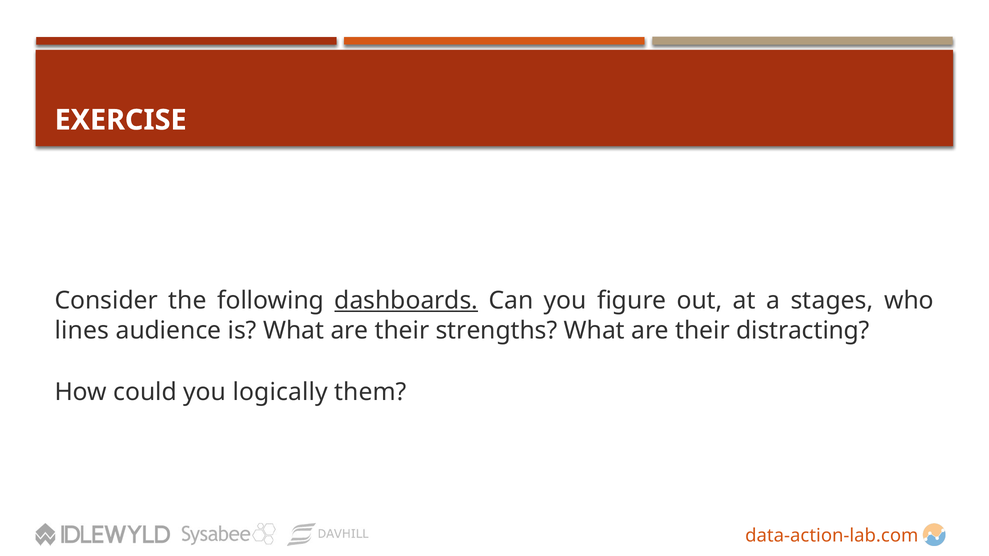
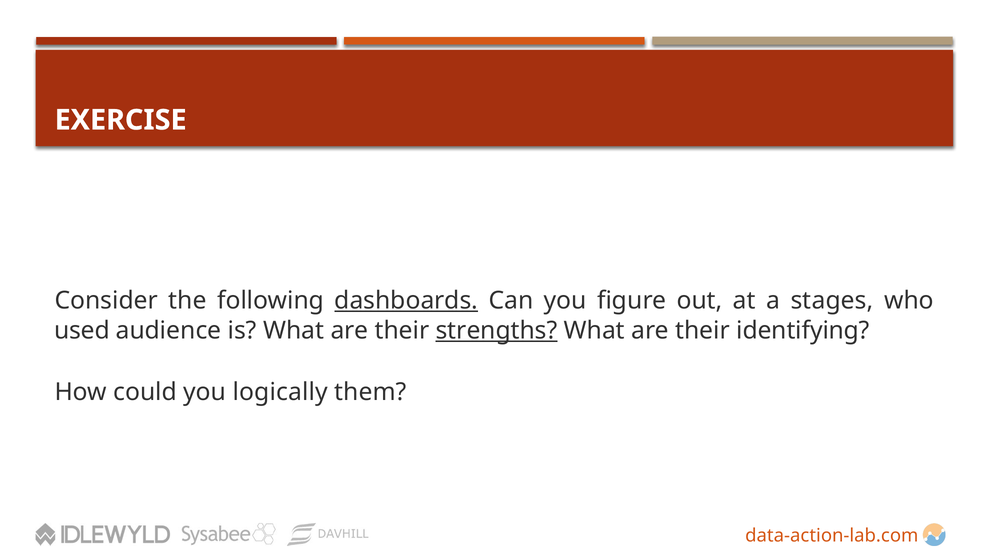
lines: lines -> used
strengths underline: none -> present
distracting: distracting -> identifying
